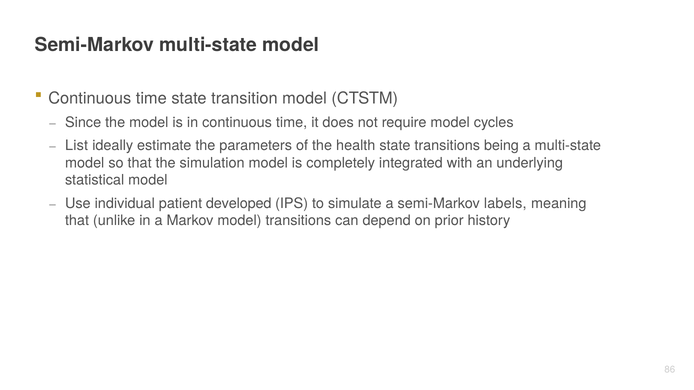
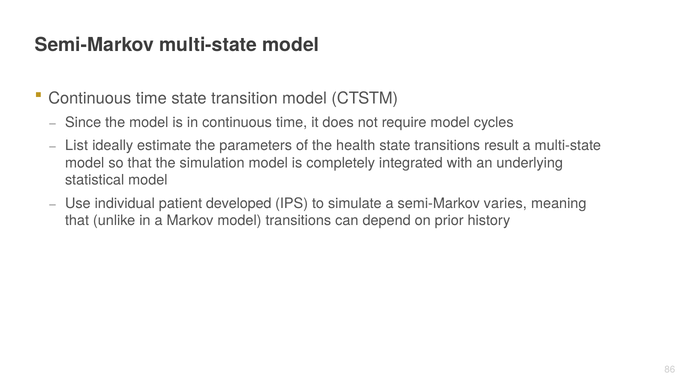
being: being -> result
labels: labels -> varies
